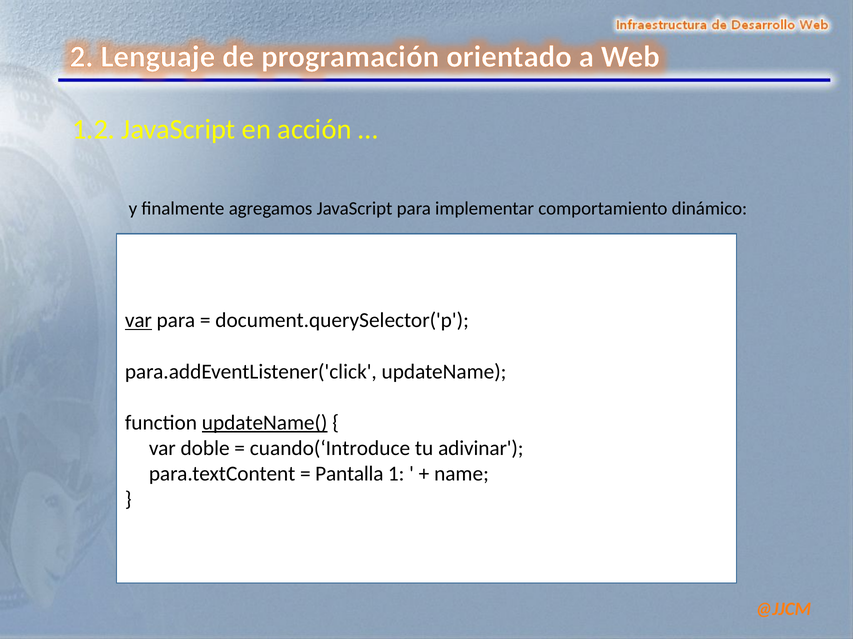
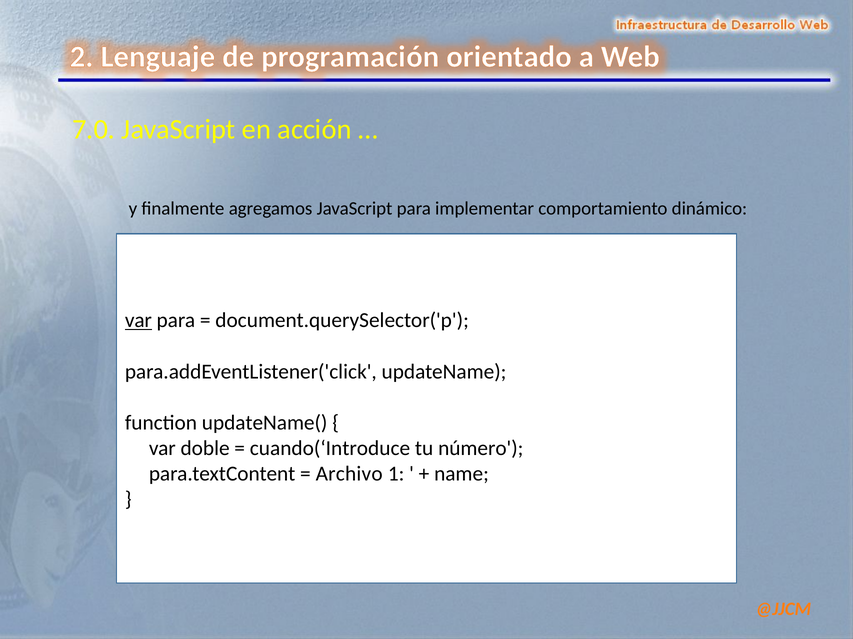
1.2: 1.2 -> 7.0
updateName( underline: present -> none
adivinar: adivinar -> número
Pantalla: Pantalla -> Archivo
